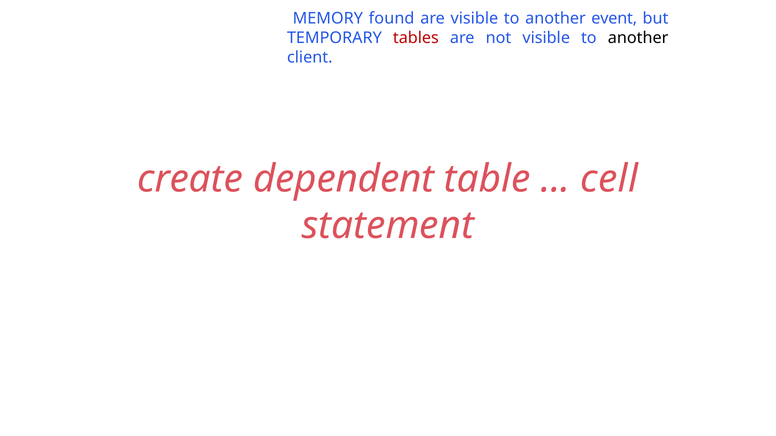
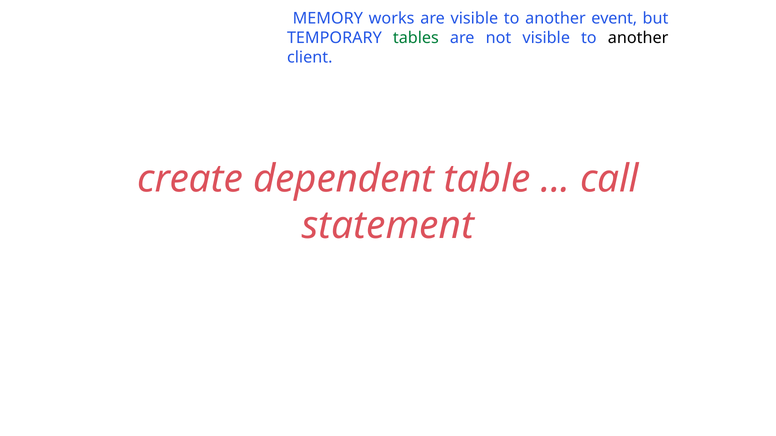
found: found -> works
tables colour: red -> green
cell: cell -> call
